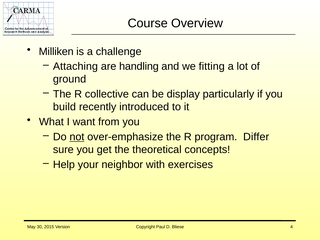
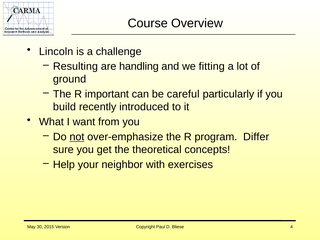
Milliken: Milliken -> Lincoln
Attaching: Attaching -> Resulting
collective: collective -> important
display: display -> careful
